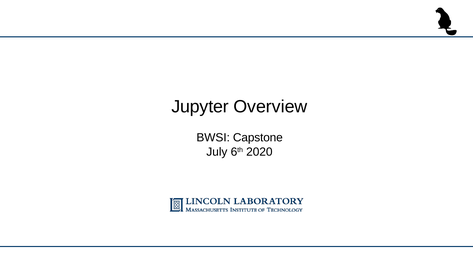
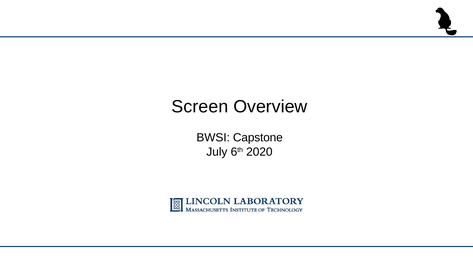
Jupyter: Jupyter -> Screen
